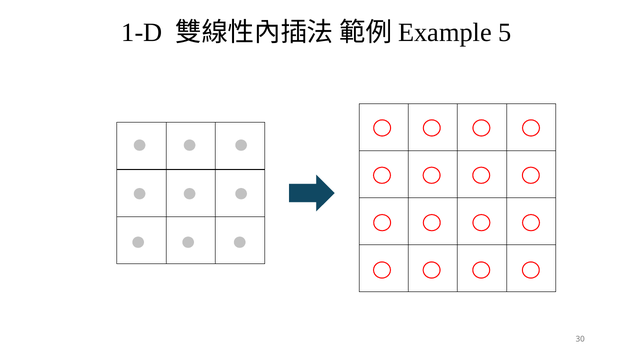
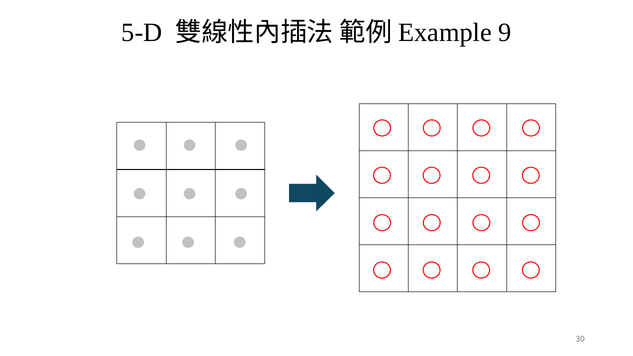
1-D: 1-D -> 5-D
5: 5 -> 9
